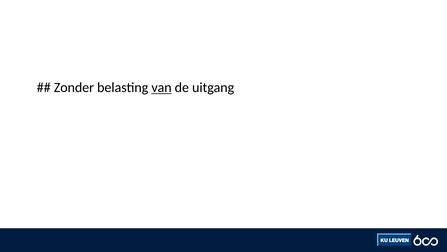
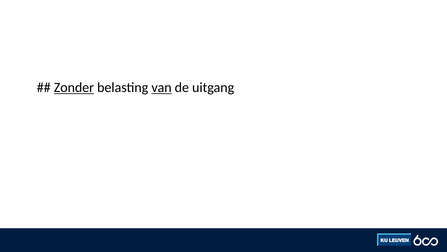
Zonder underline: none -> present
